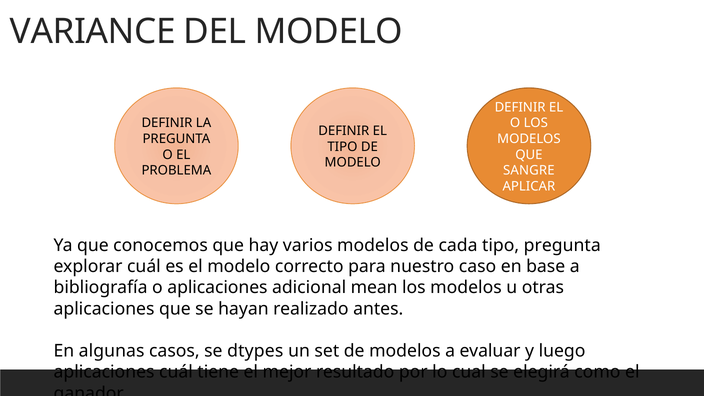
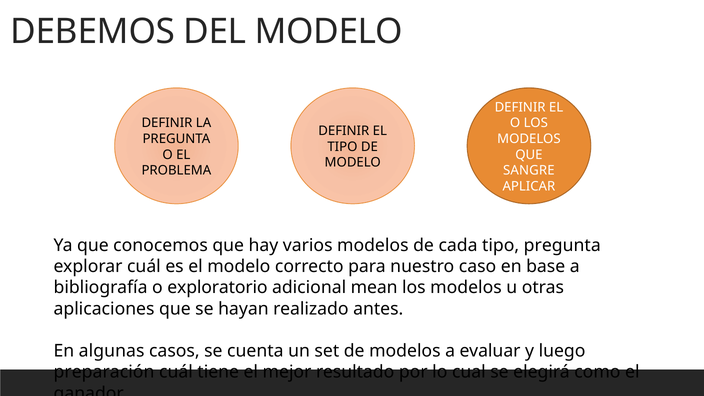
VARIANCE: VARIANCE -> DEBEMOS
o aplicaciones: aplicaciones -> exploratorio
dtypes: dtypes -> cuenta
aplicaciones at (104, 372): aplicaciones -> preparación
